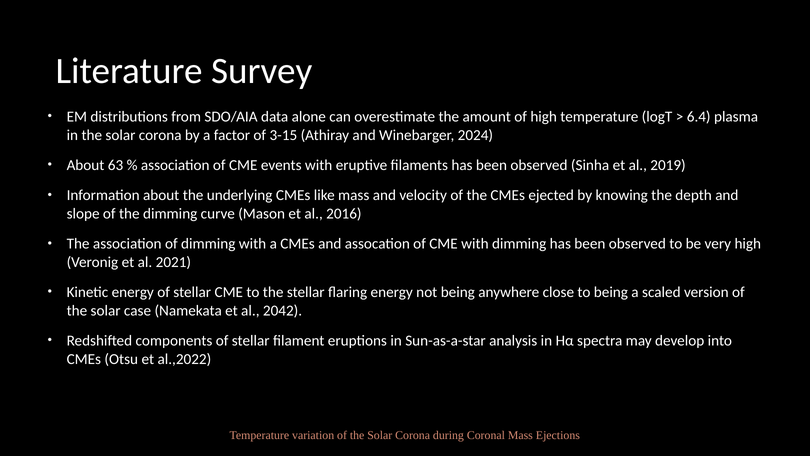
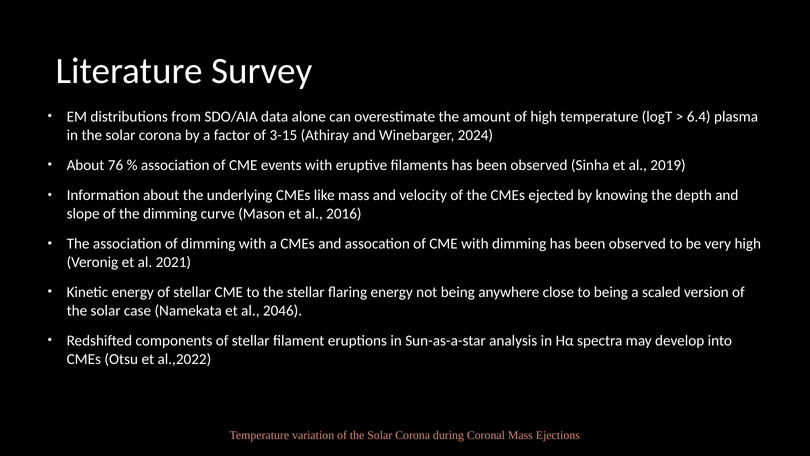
63: 63 -> 76
2042: 2042 -> 2046
